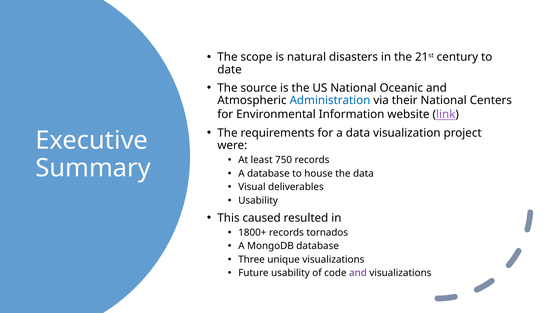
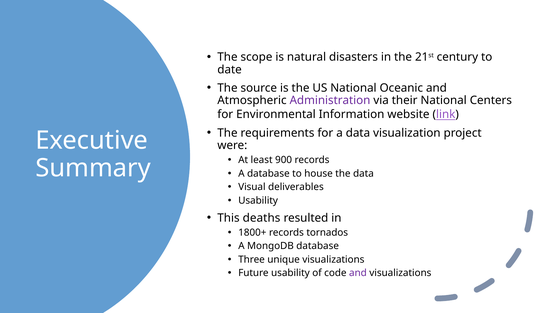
Administration colour: blue -> purple
750: 750 -> 900
caused: caused -> deaths
